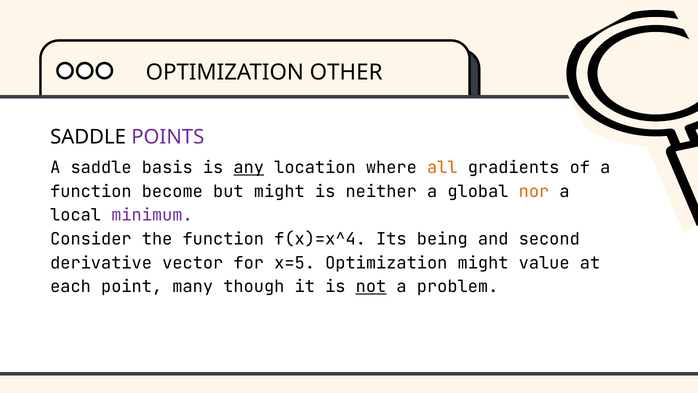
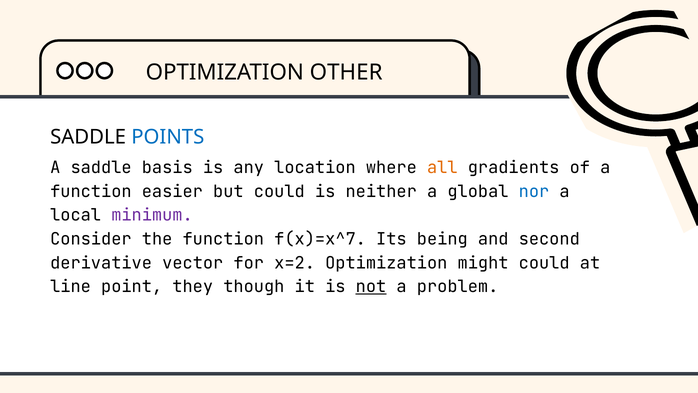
POINTS colour: purple -> blue
any underline: present -> none
become: become -> easier
but might: might -> could
nor colour: orange -> blue
f(x)=x^4: f(x)=x^4 -> f(x)=x^7
x=5: x=5 -> x=2
might value: value -> could
each: each -> line
many: many -> they
